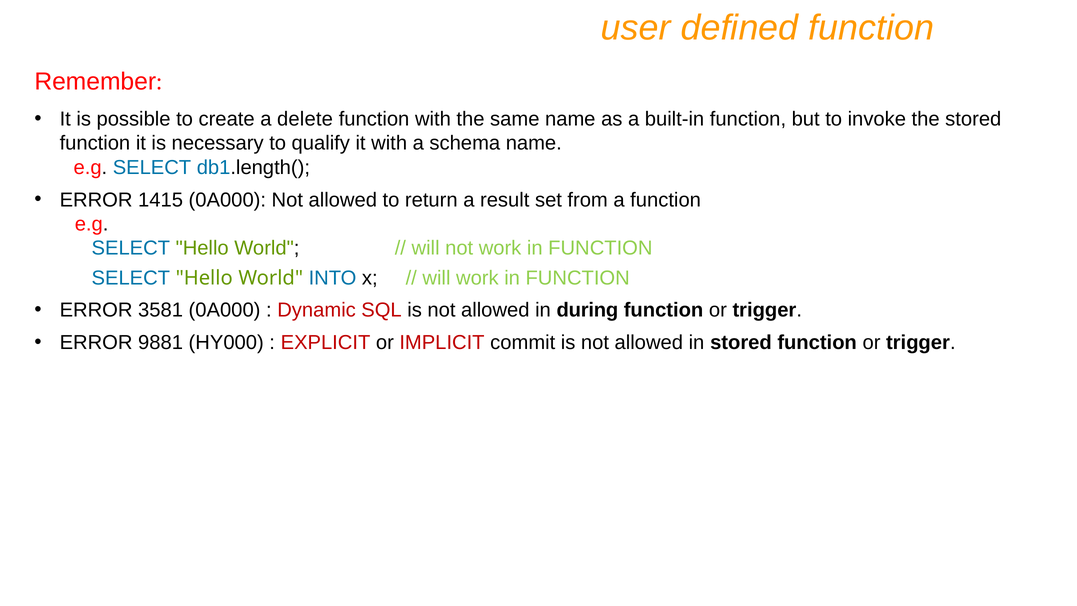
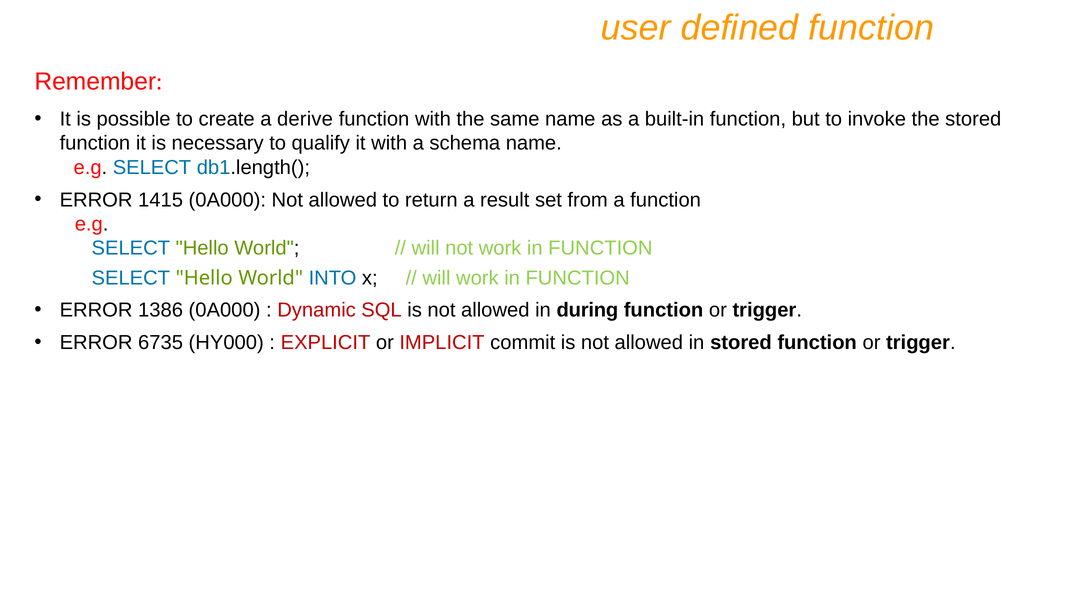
delete: delete -> derive
3581: 3581 -> 1386
9881: 9881 -> 6735
